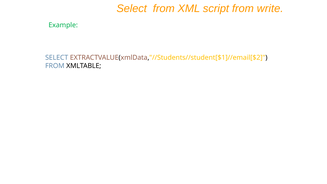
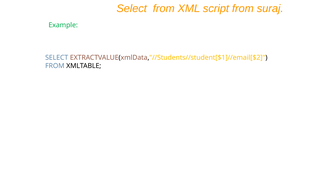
write: write -> suraj
